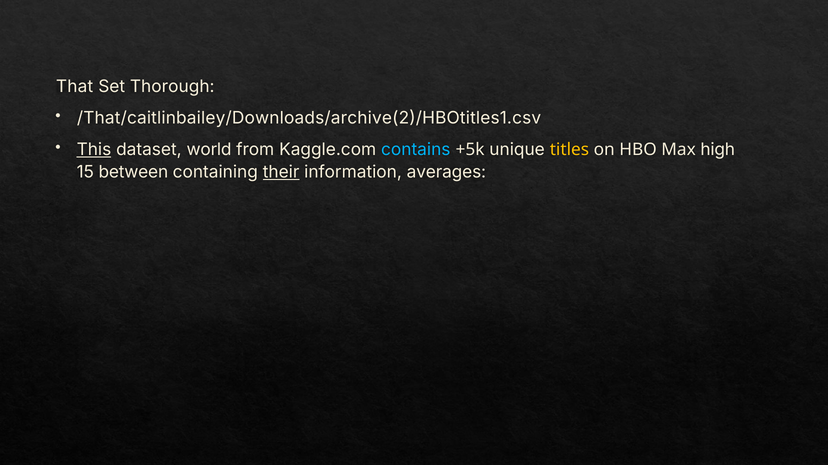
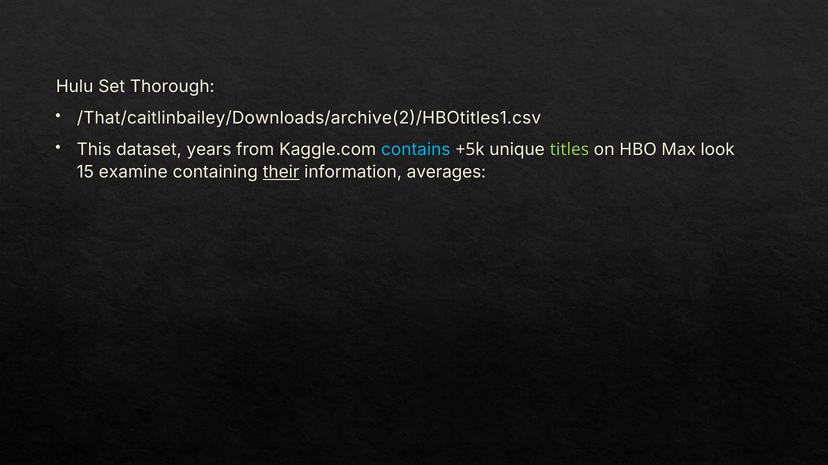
That: That -> Hulu
This underline: present -> none
world: world -> years
titles colour: yellow -> light green
high: high -> look
between: between -> examine
